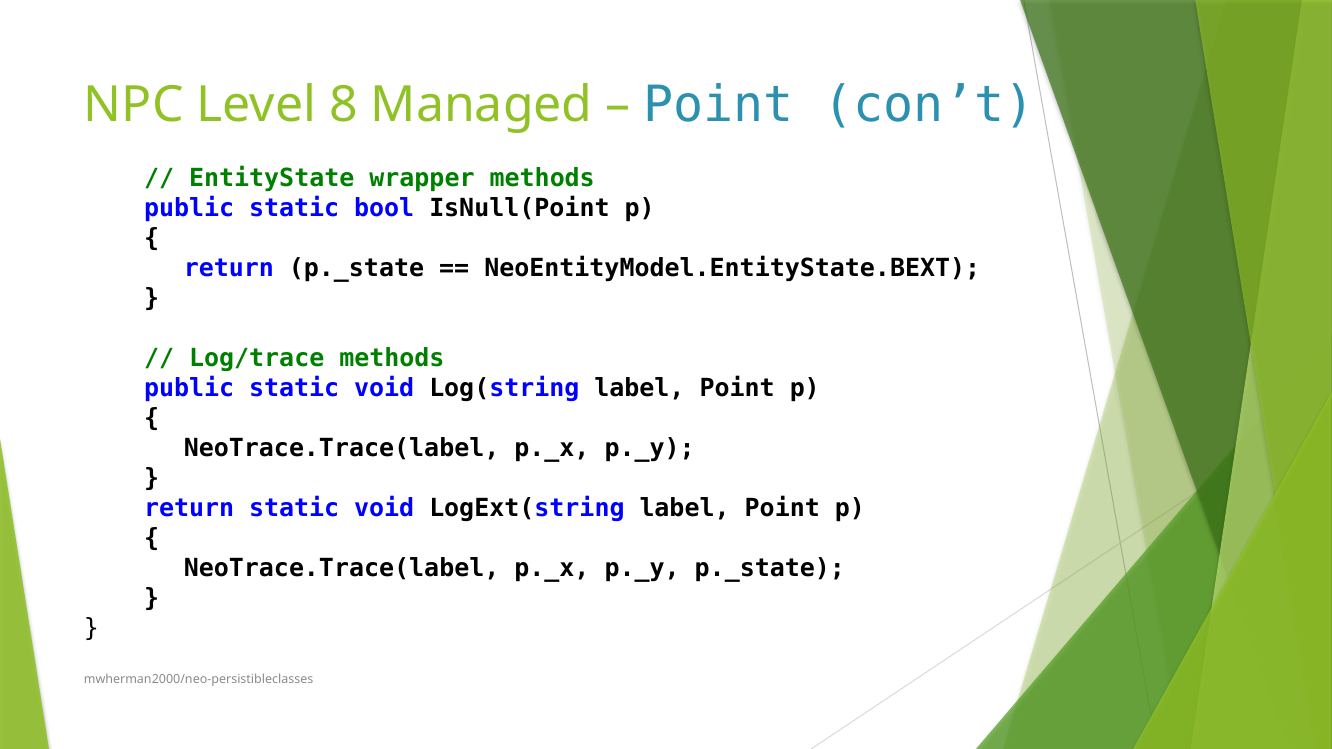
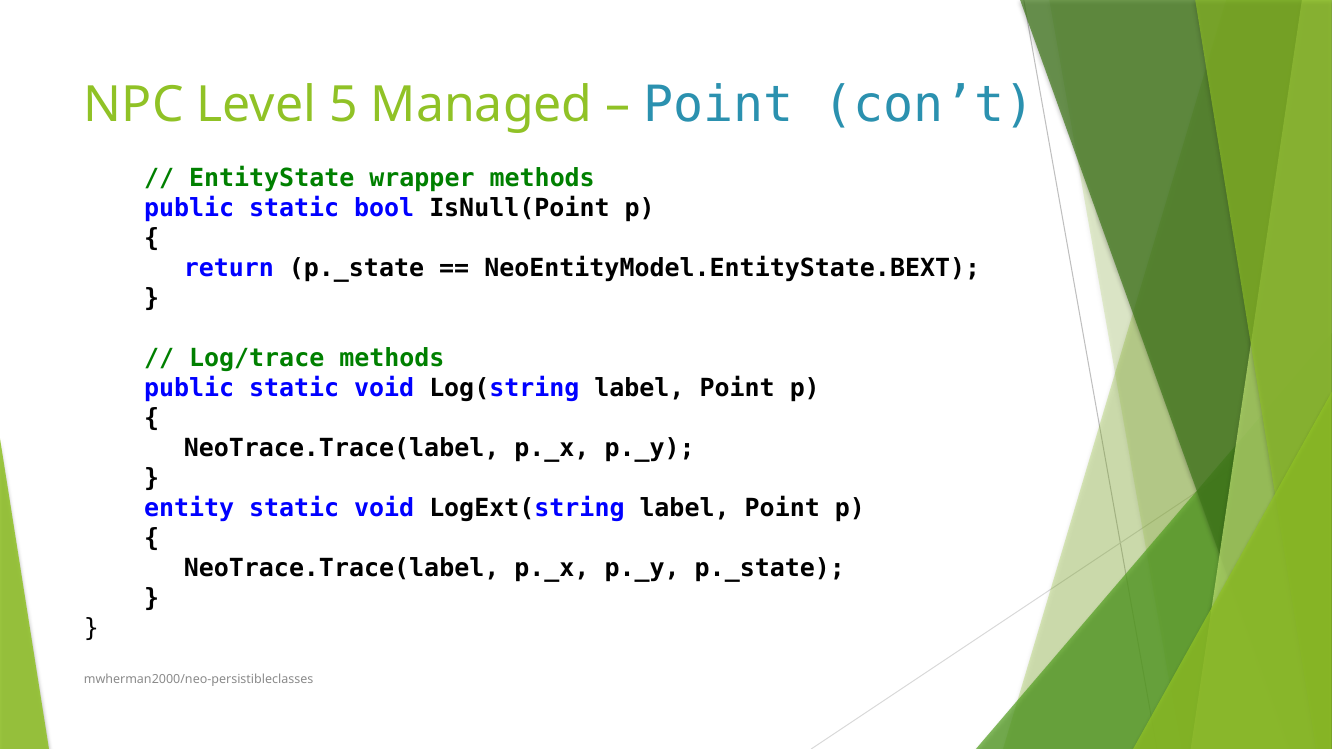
8: 8 -> 5
return at (189, 508): return -> entity
